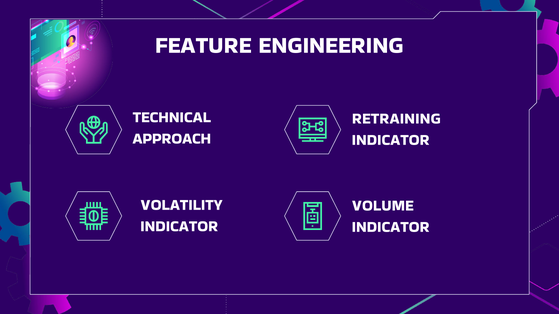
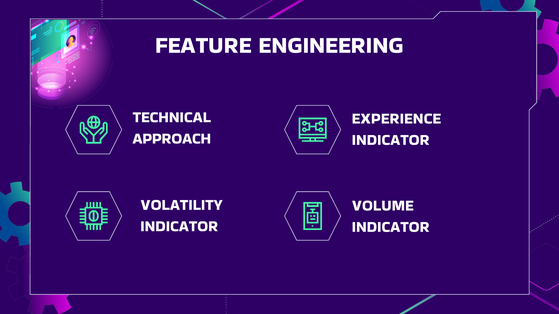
RETRAINING: RETRAINING -> EXPERIENCE
